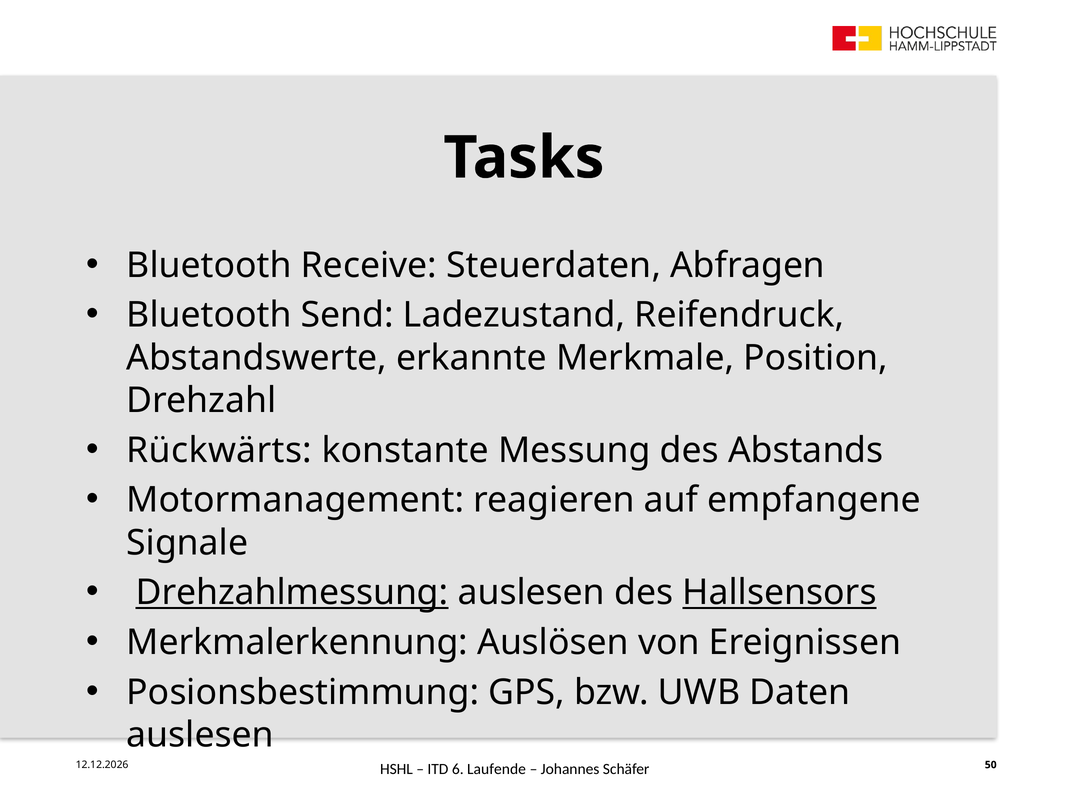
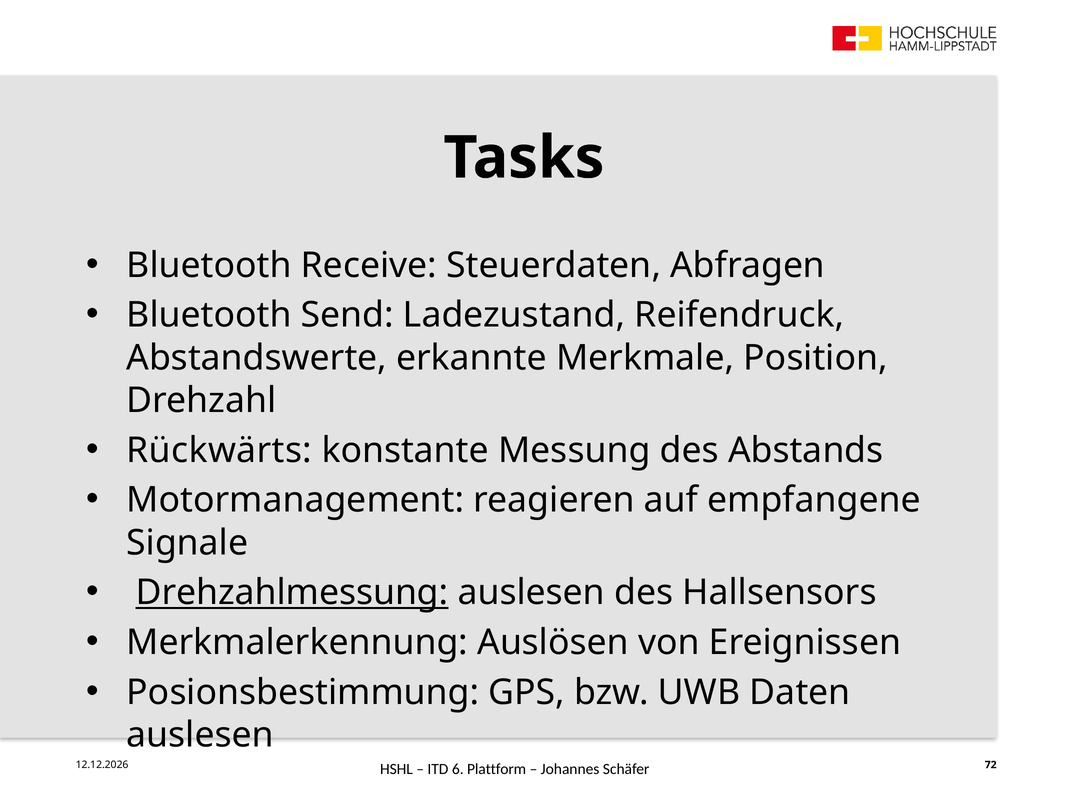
Hallsensors underline: present -> none
50: 50 -> 72
Laufende: Laufende -> Plattform
